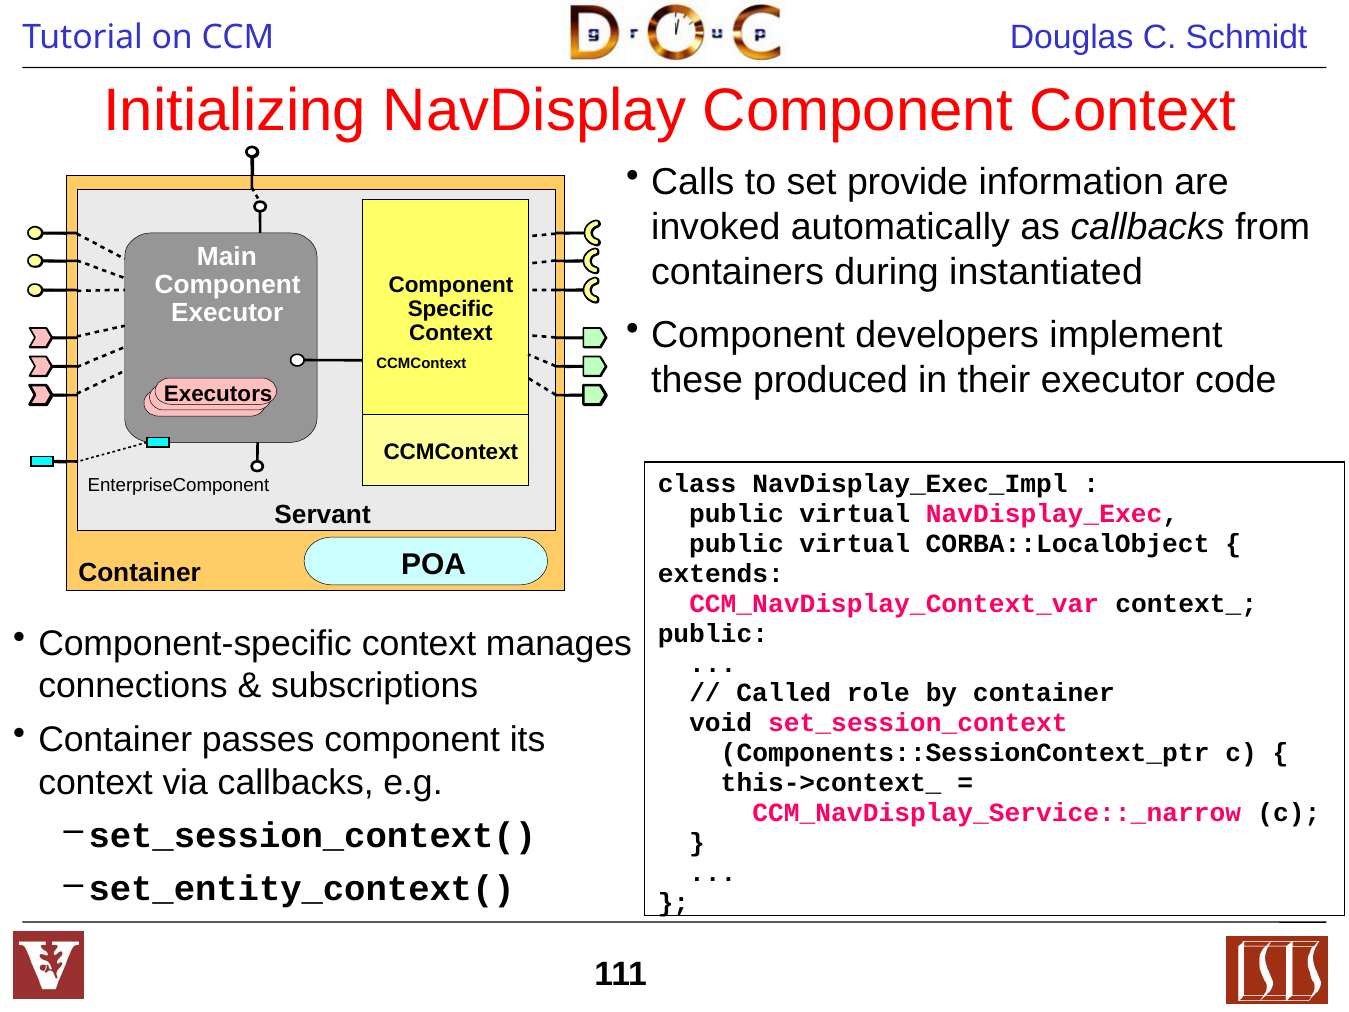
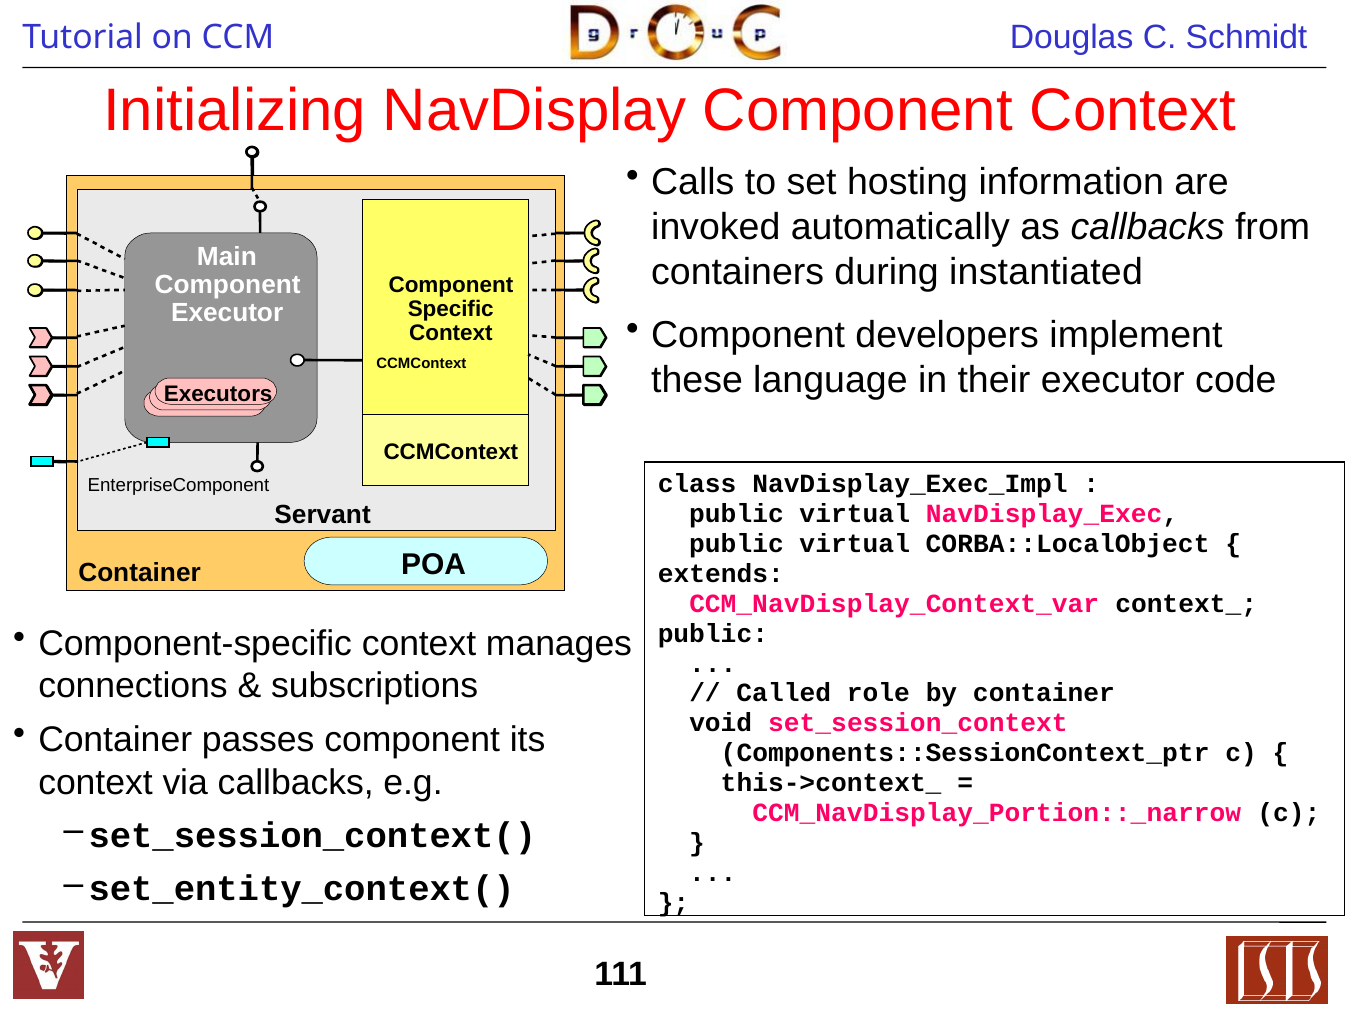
provide: provide -> hosting
produced: produced -> language
CCM_NavDisplay_Service::_narrow: CCM_NavDisplay_Service::_narrow -> CCM_NavDisplay_Portion::_narrow
